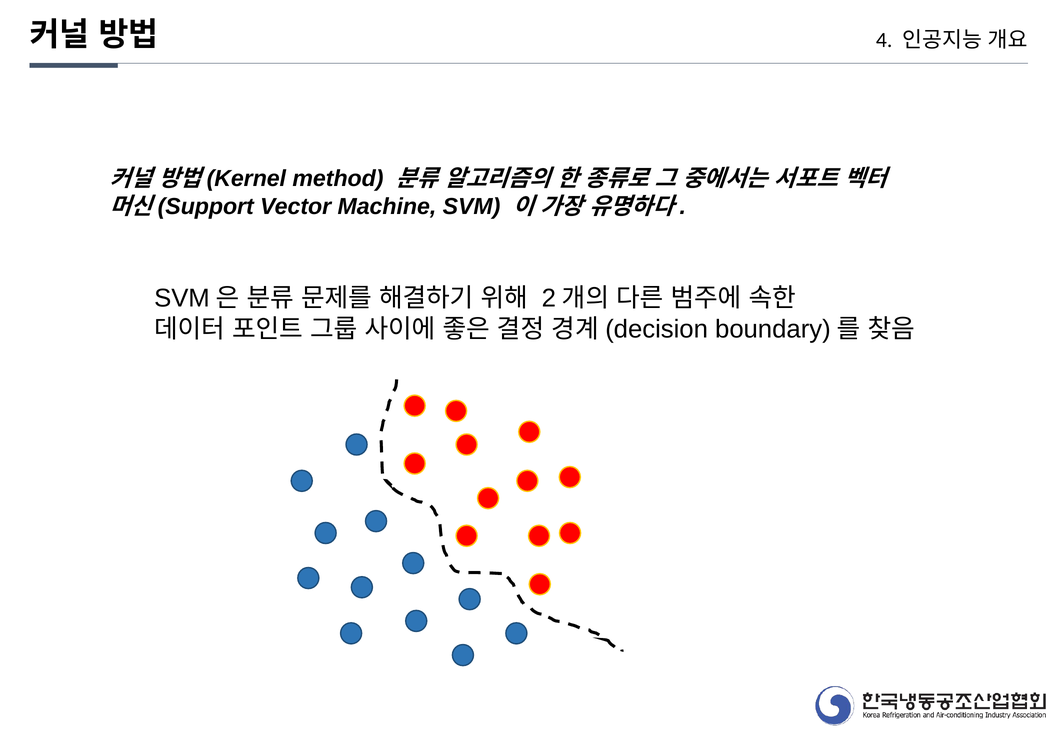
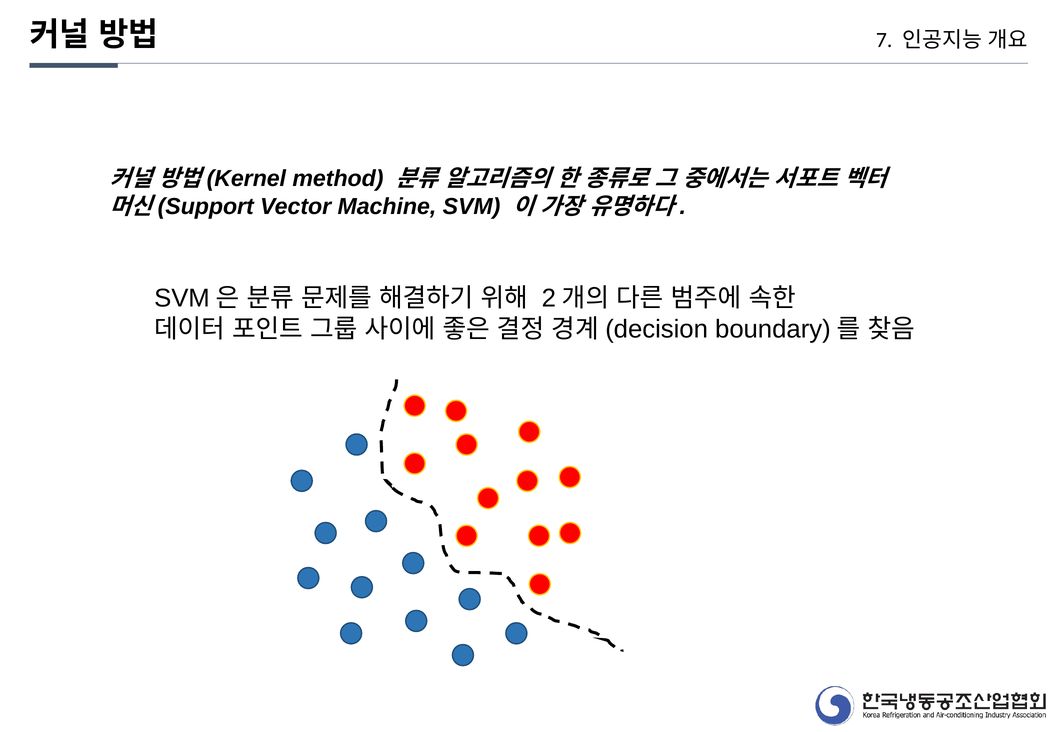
4: 4 -> 7
